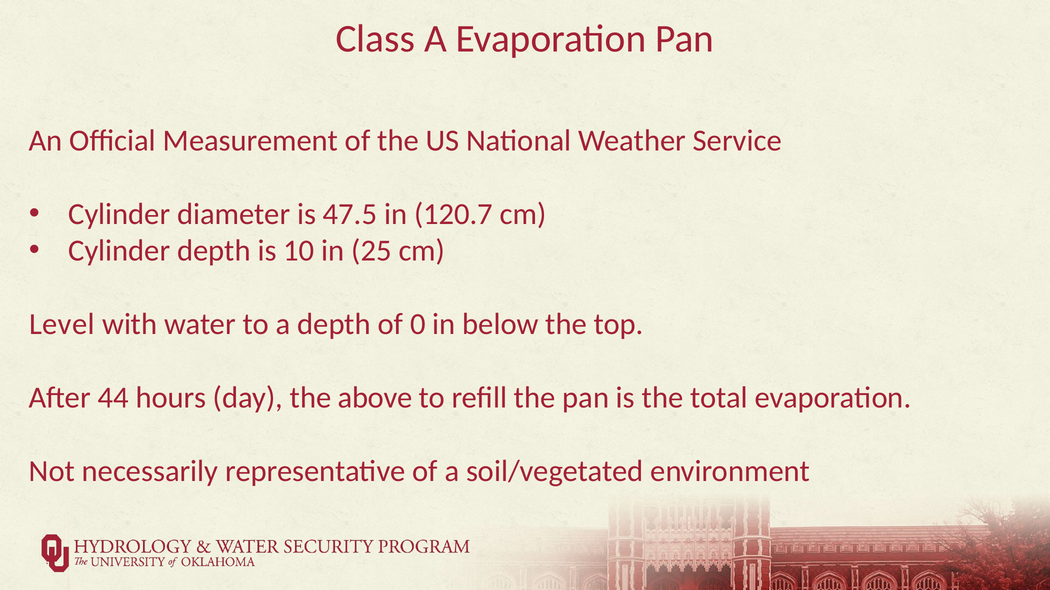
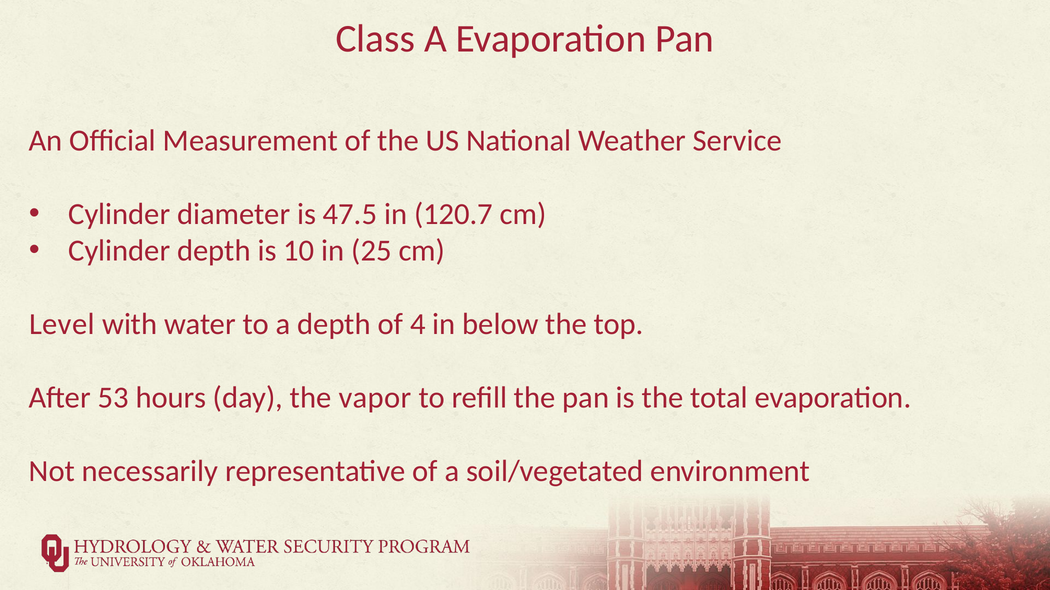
0: 0 -> 4
44: 44 -> 53
above: above -> vapor
